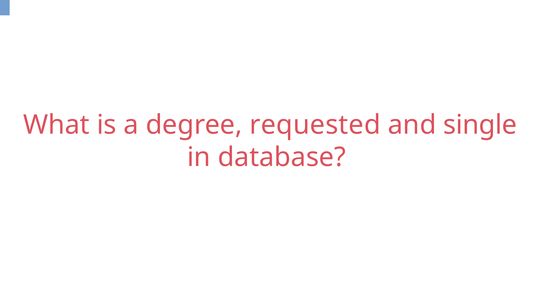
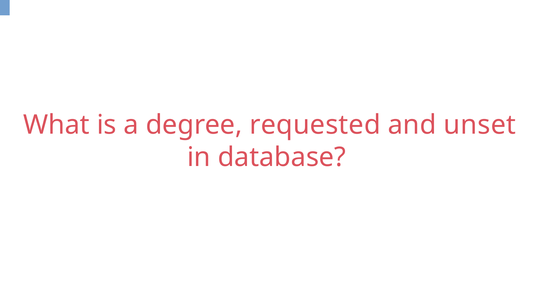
single: single -> unset
